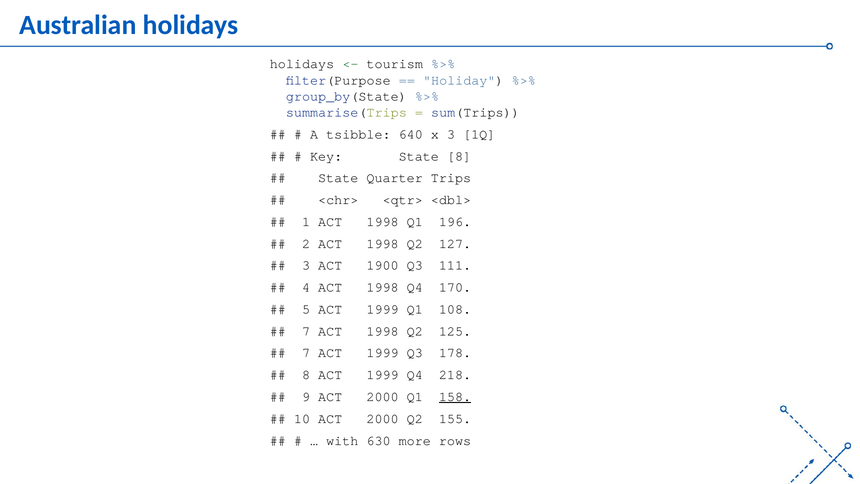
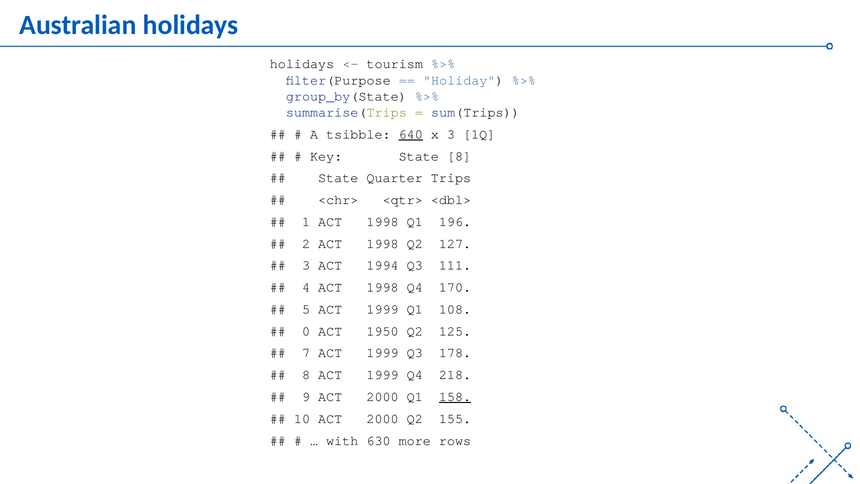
640 underline: none -> present
1900: 1900 -> 1994
7 at (306, 331): 7 -> 0
1998 at (383, 331): 1998 -> 1950
